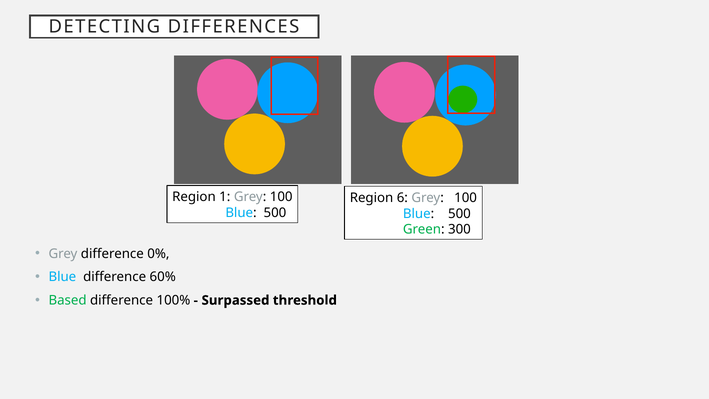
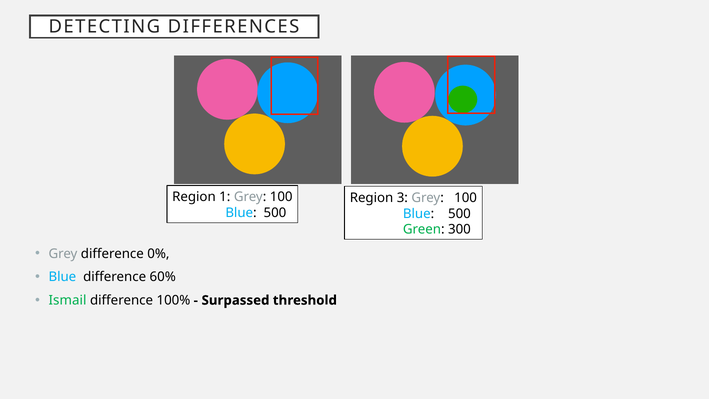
6: 6 -> 3
Based: Based -> Ismail
